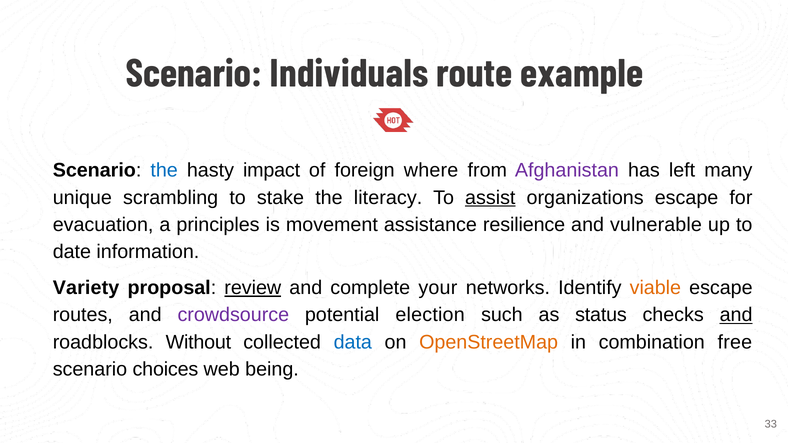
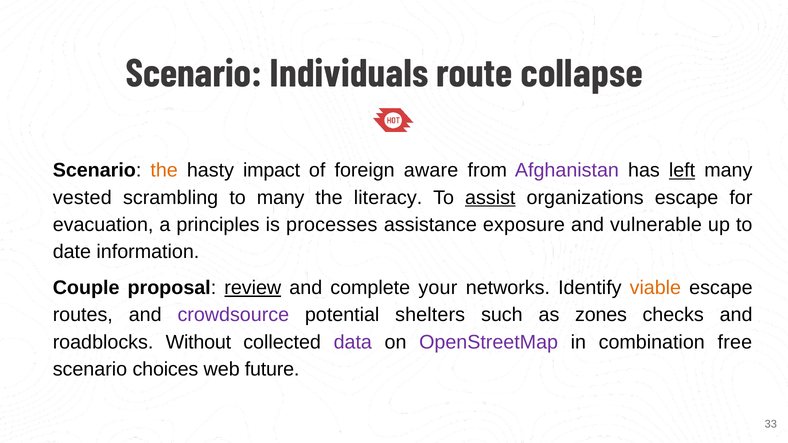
example: example -> collapse
the at (164, 170) colour: blue -> orange
where: where -> aware
left underline: none -> present
unique: unique -> vested
to stake: stake -> many
movement: movement -> processes
resilience: resilience -> exposure
Variety: Variety -> Couple
election: election -> shelters
status: status -> zones
and at (736, 315) underline: present -> none
data colour: blue -> purple
OpenStreetMap colour: orange -> purple
being: being -> future
